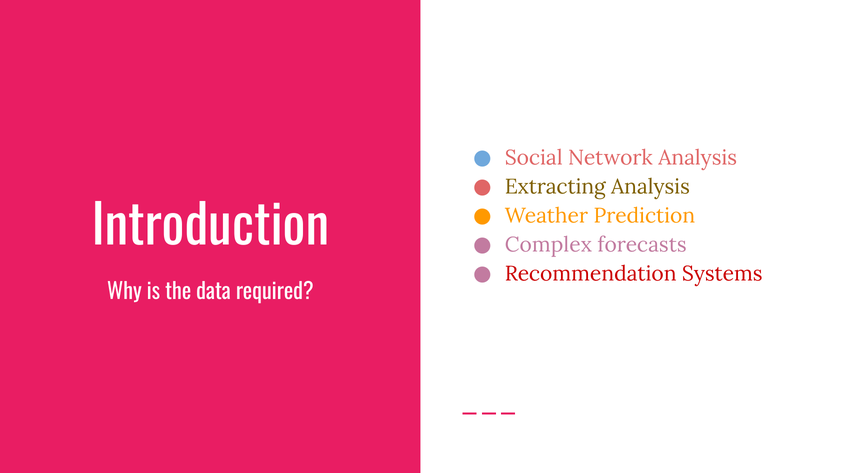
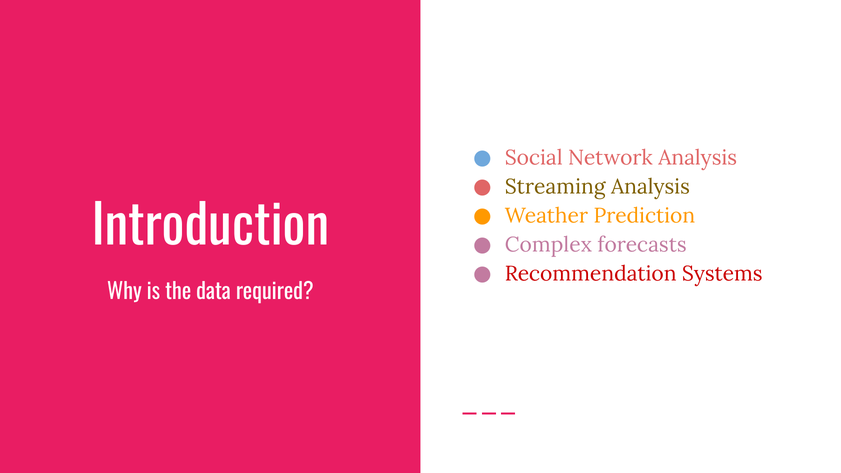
Extracting: Extracting -> Streaming
